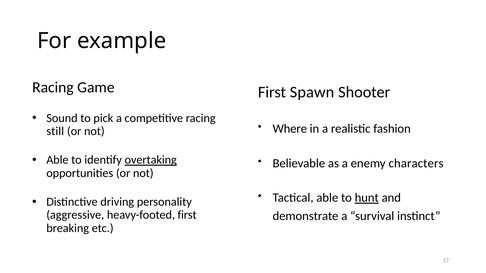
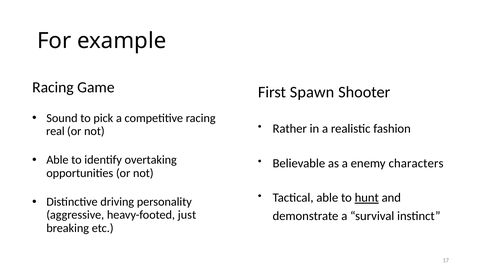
Where: Where -> Rather
still: still -> real
overtaking underline: present -> none
heavy-footed first: first -> just
